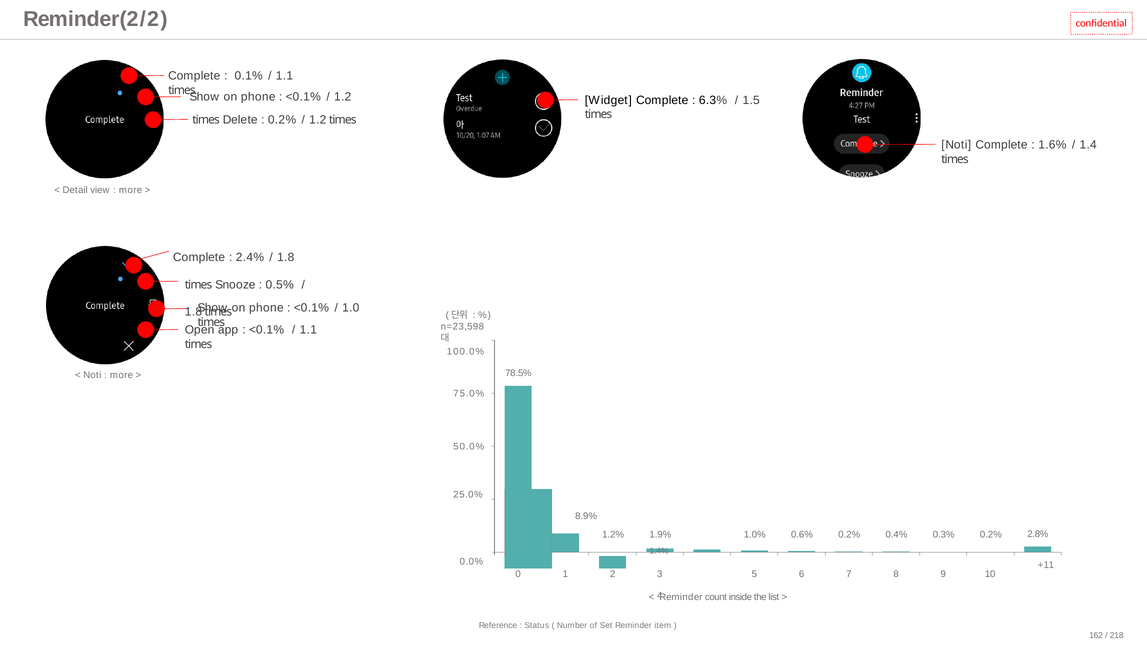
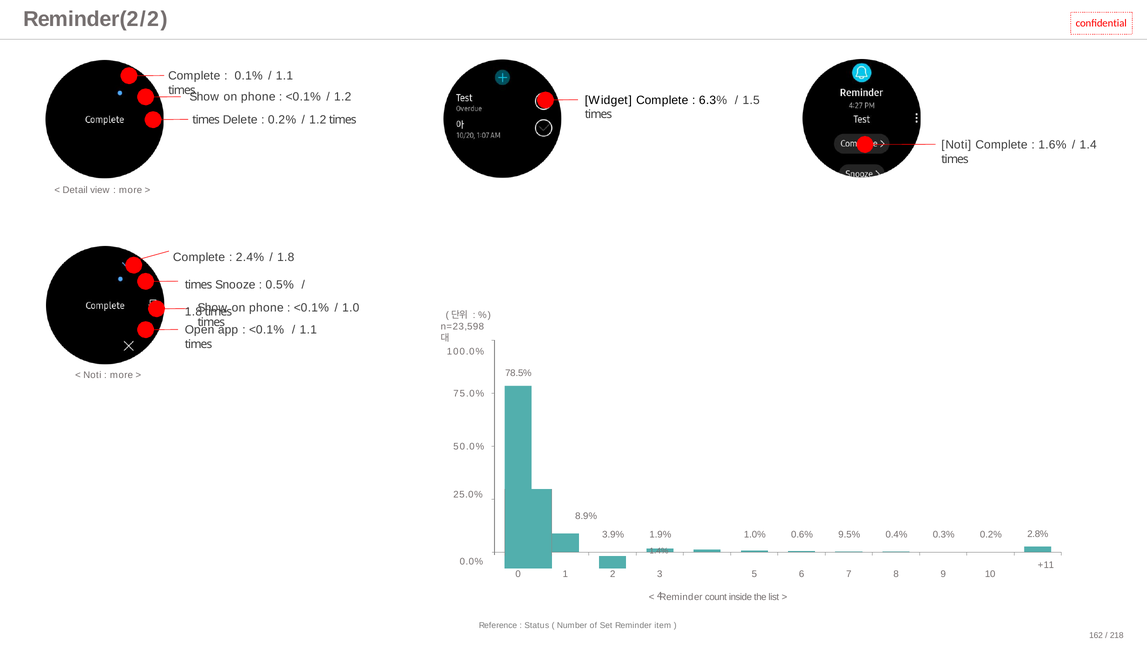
1.2%: 1.2% -> 3.9%
0.6% 0.2%: 0.2% -> 9.5%
